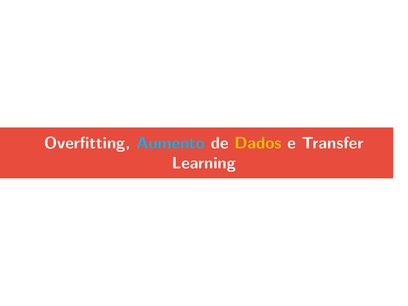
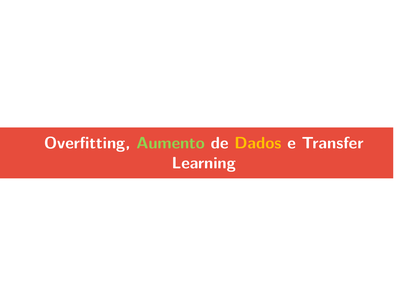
Aumento colour: light blue -> light green
